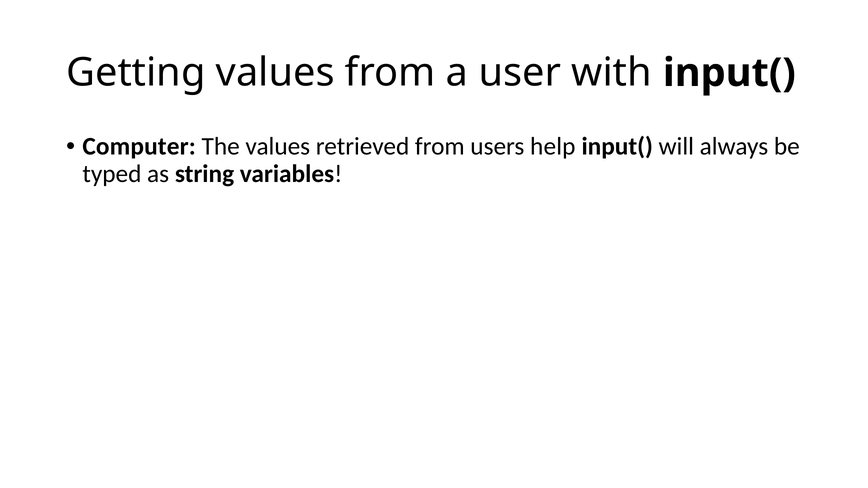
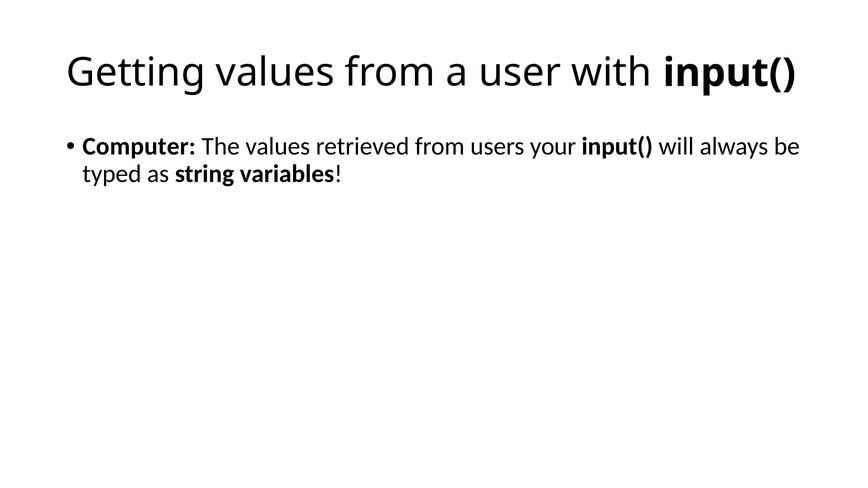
help: help -> your
